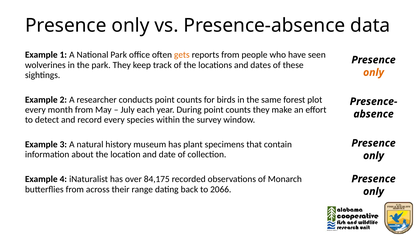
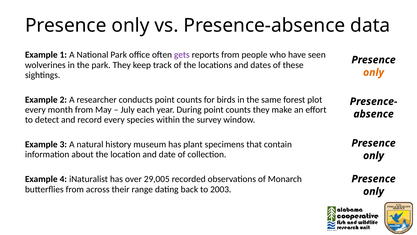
gets colour: orange -> purple
84,175: 84,175 -> 29,005
2066: 2066 -> 2003
